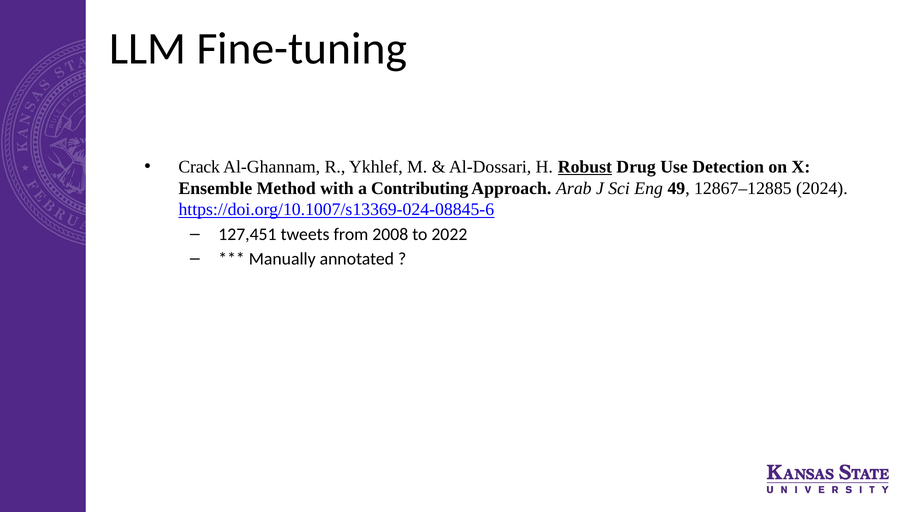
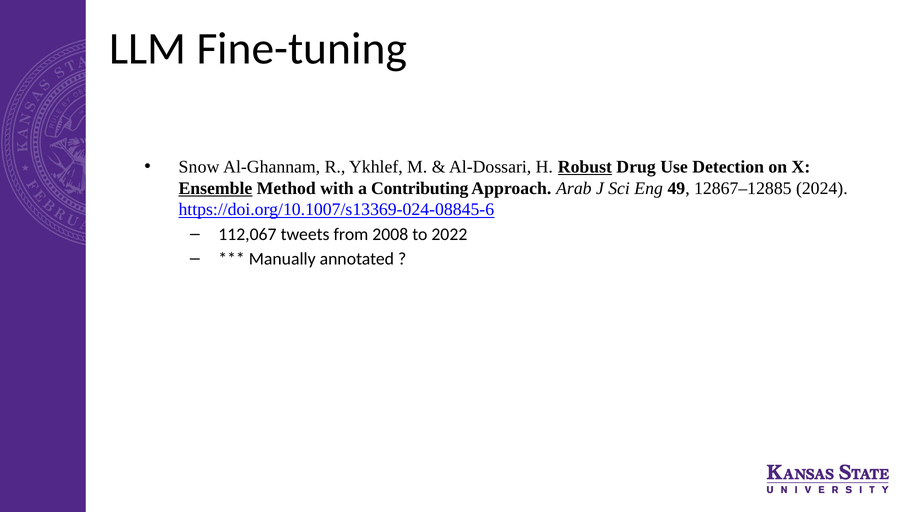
Crack: Crack -> Snow
Ensemble underline: none -> present
127,451: 127,451 -> 112,067
